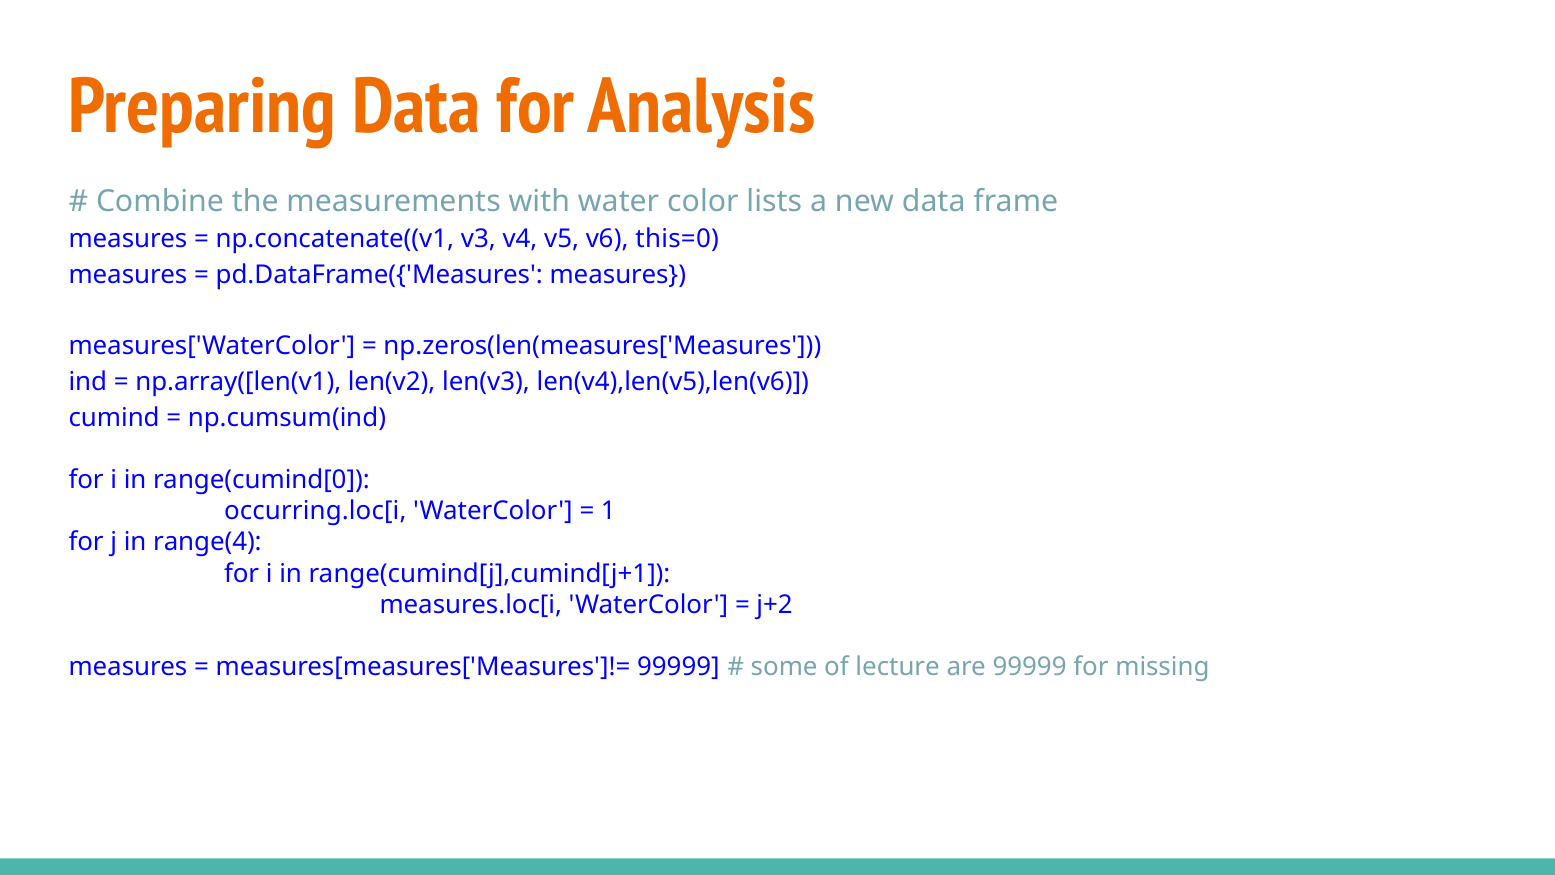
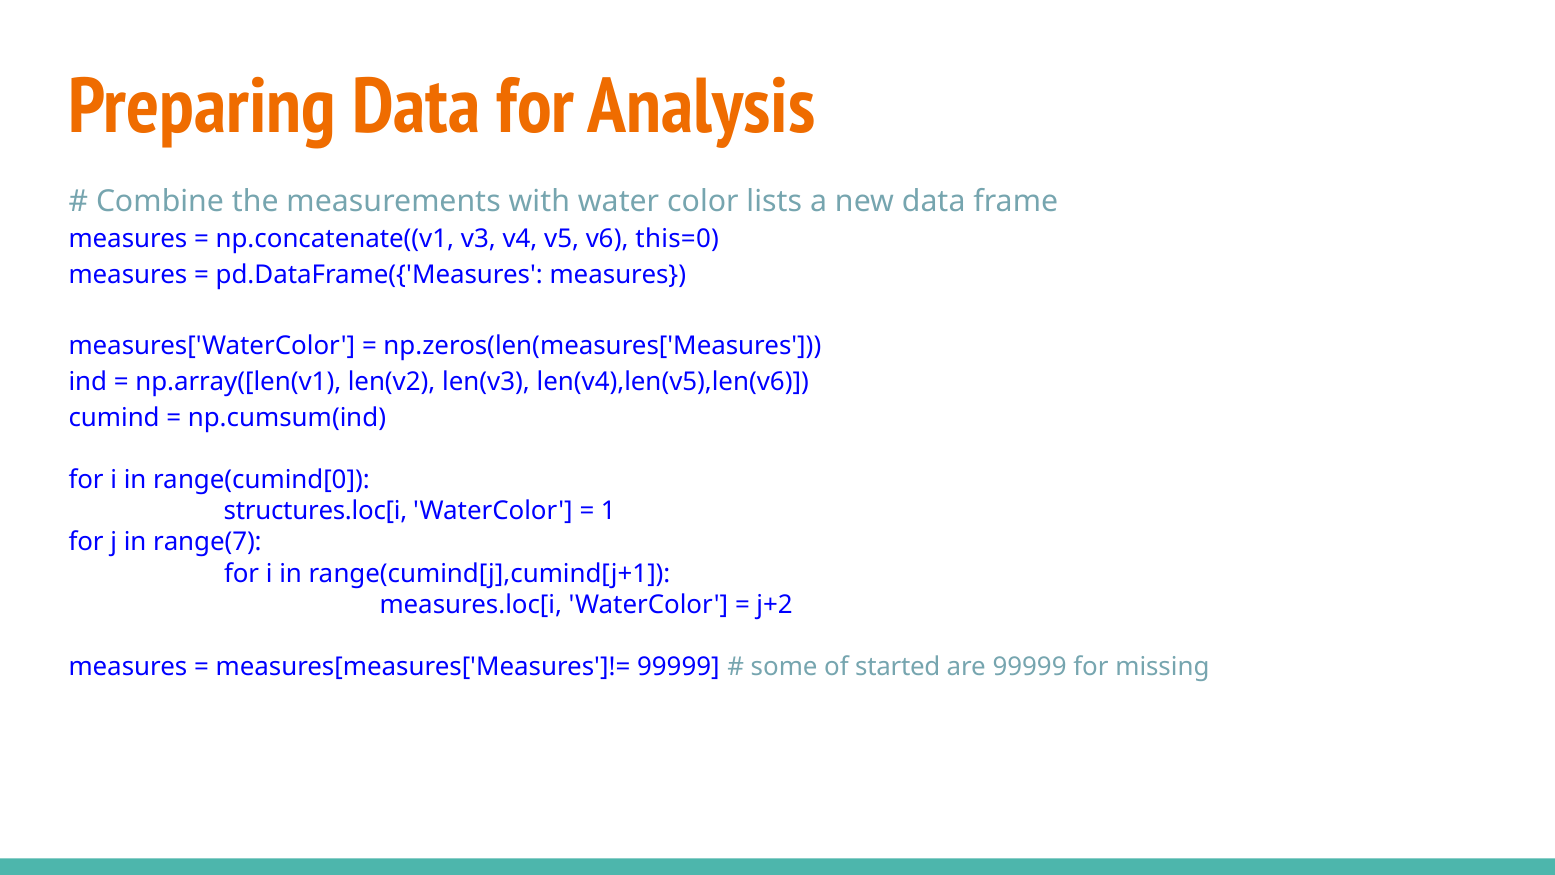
occurring.loc[i: occurring.loc[i -> structures.loc[i
range(4: range(4 -> range(7
lecture: lecture -> started
